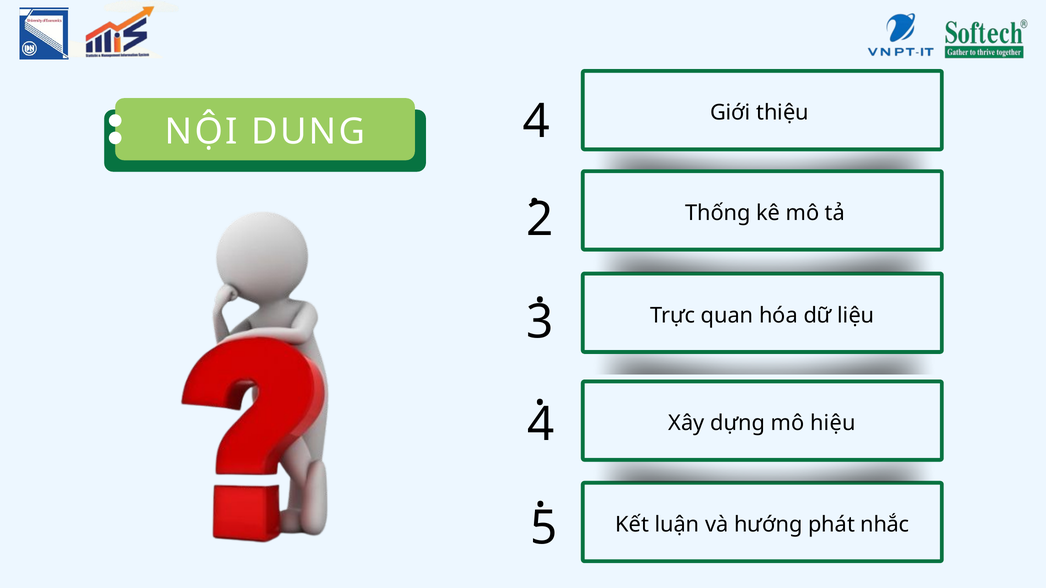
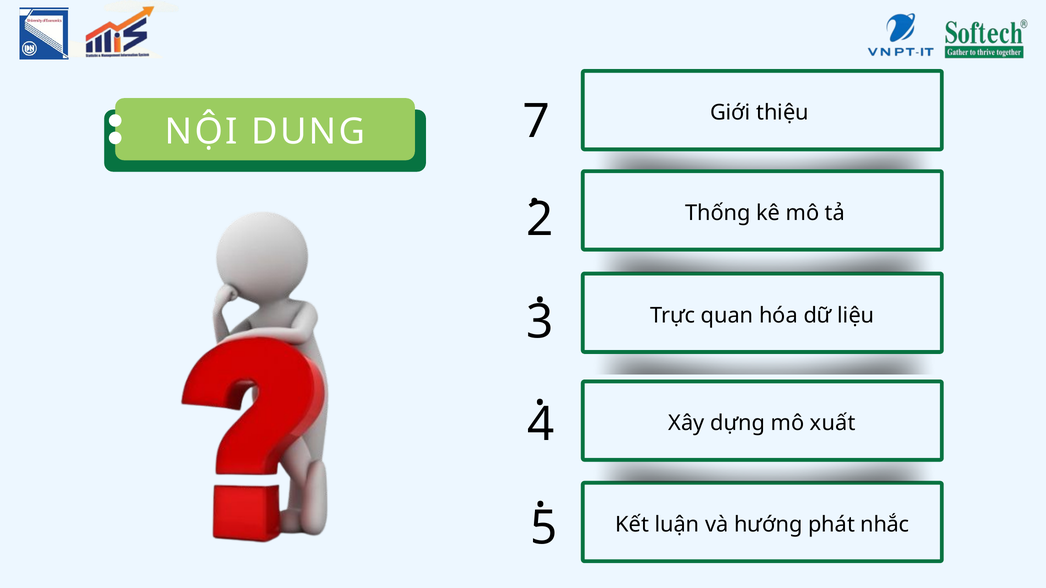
DUNG 4: 4 -> 7
hiệu: hiệu -> xuất
